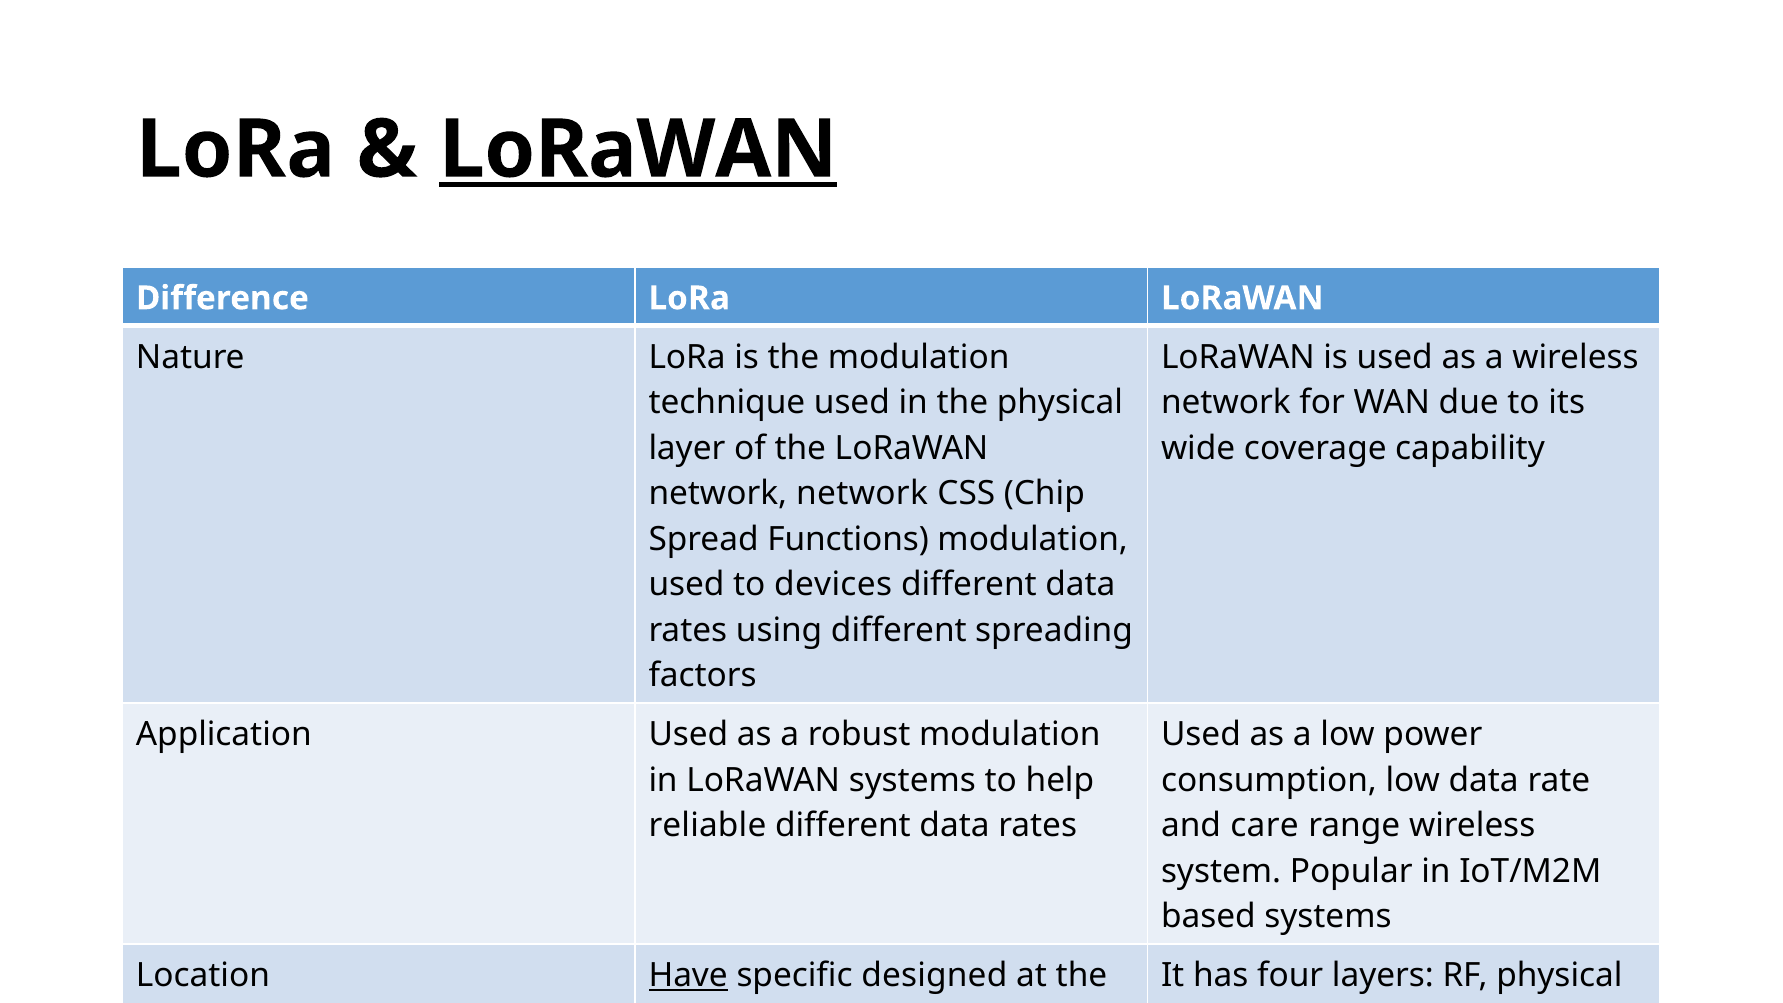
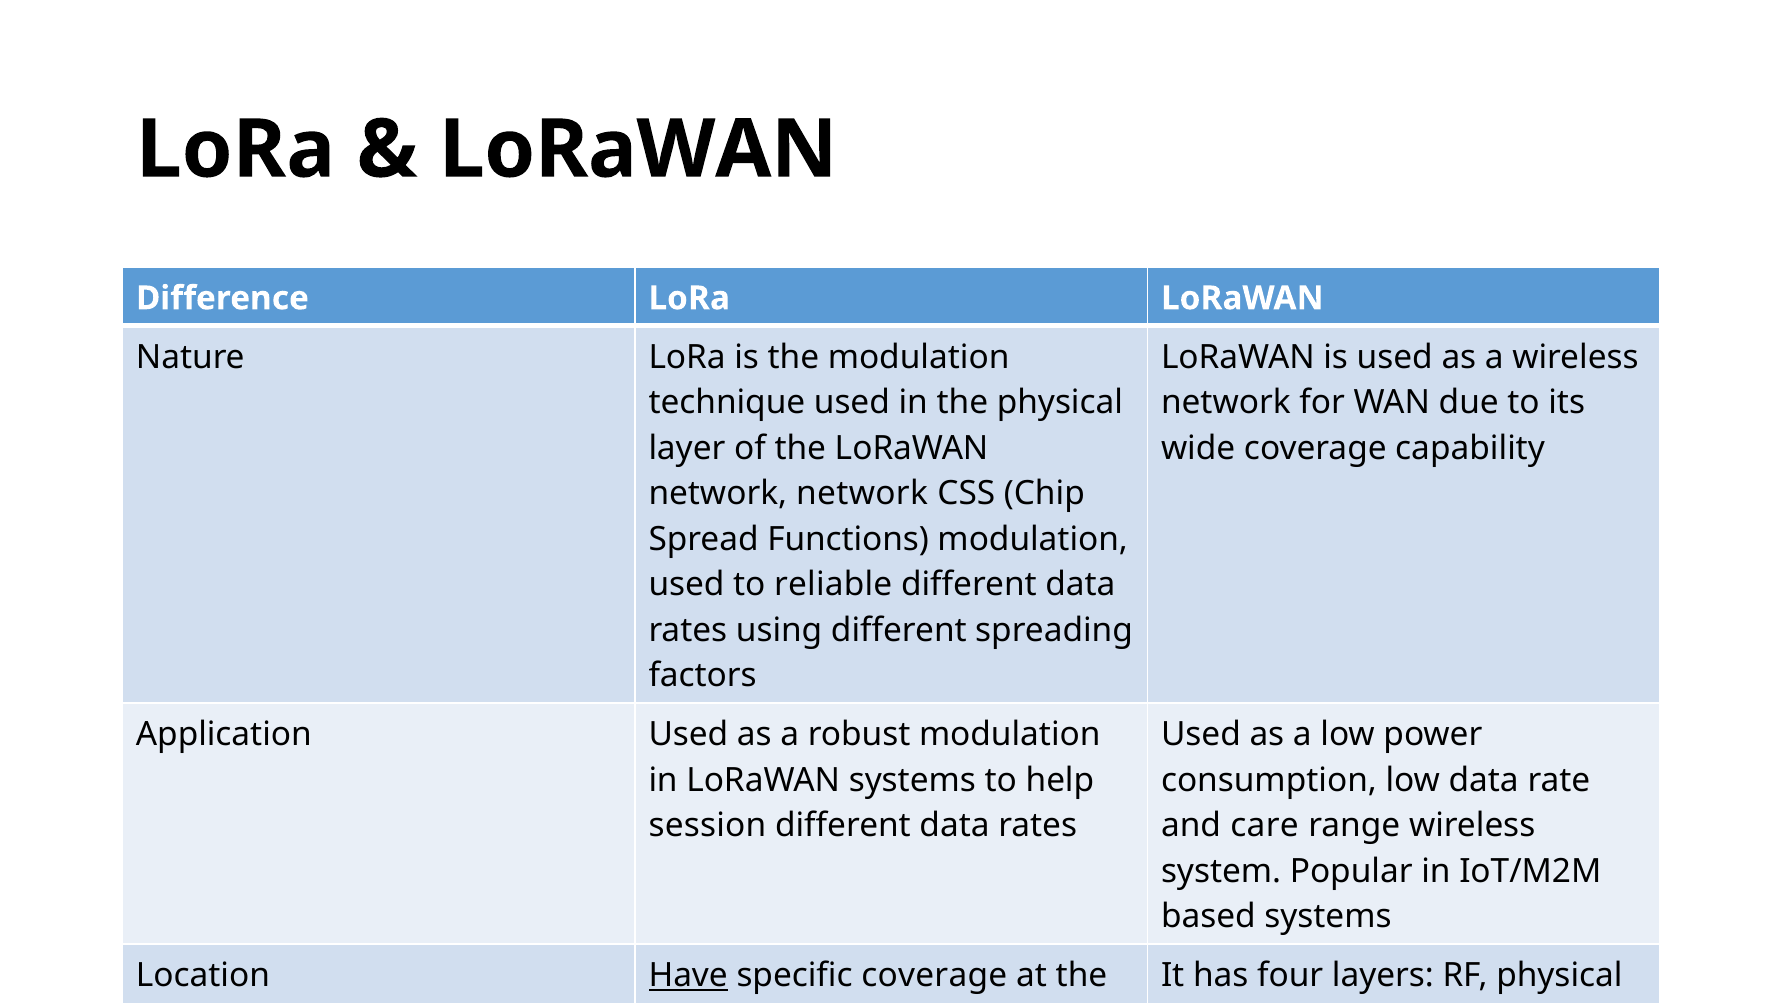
LoRaWAN at (638, 150) underline: present -> none
devices: devices -> reliable
reliable: reliable -> session
specific designed: designed -> coverage
